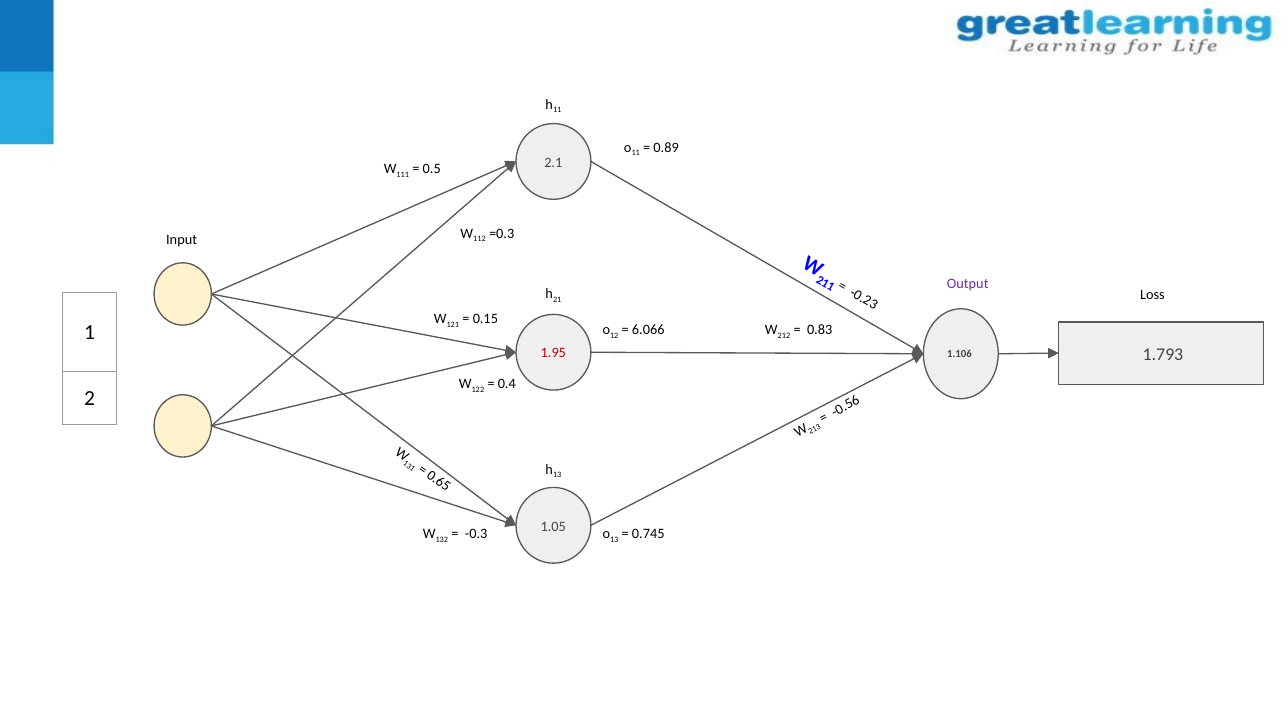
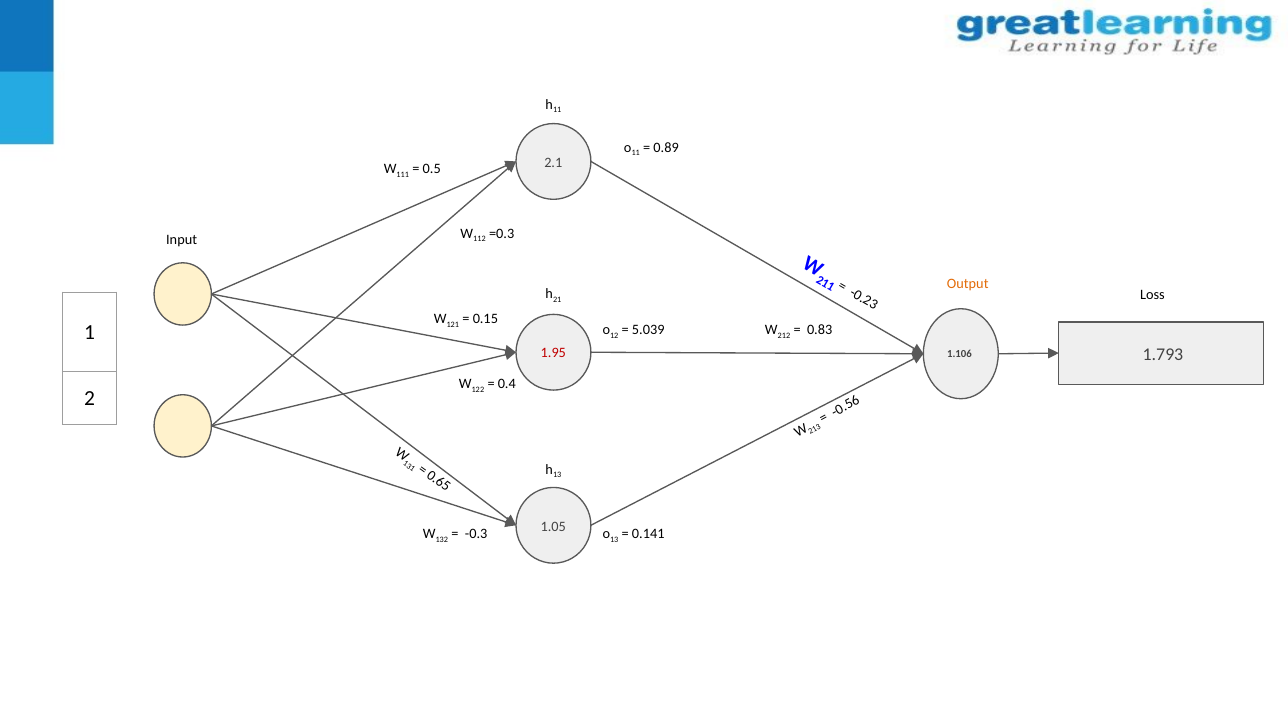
Output colour: purple -> orange
6.066: 6.066 -> 5.039
0.745: 0.745 -> 0.141
